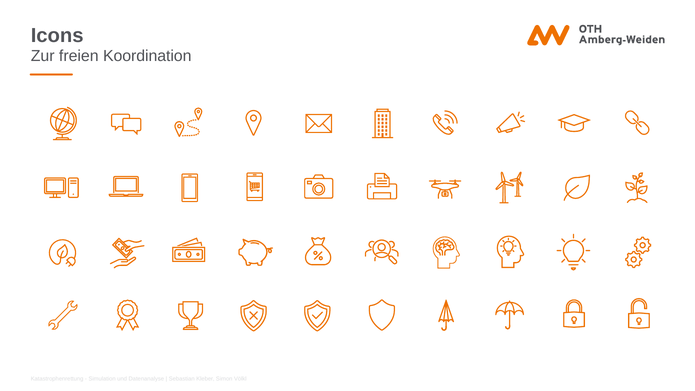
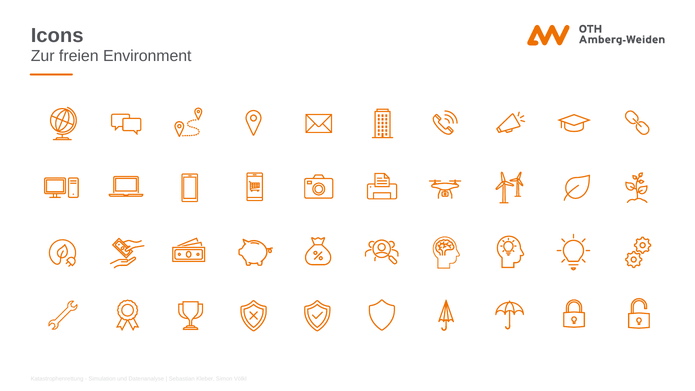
Koordination: Koordination -> Environment
